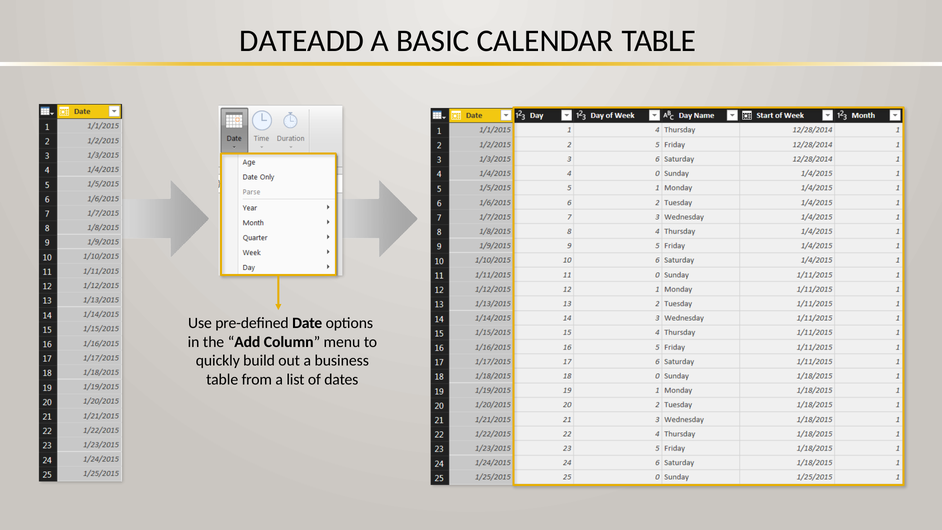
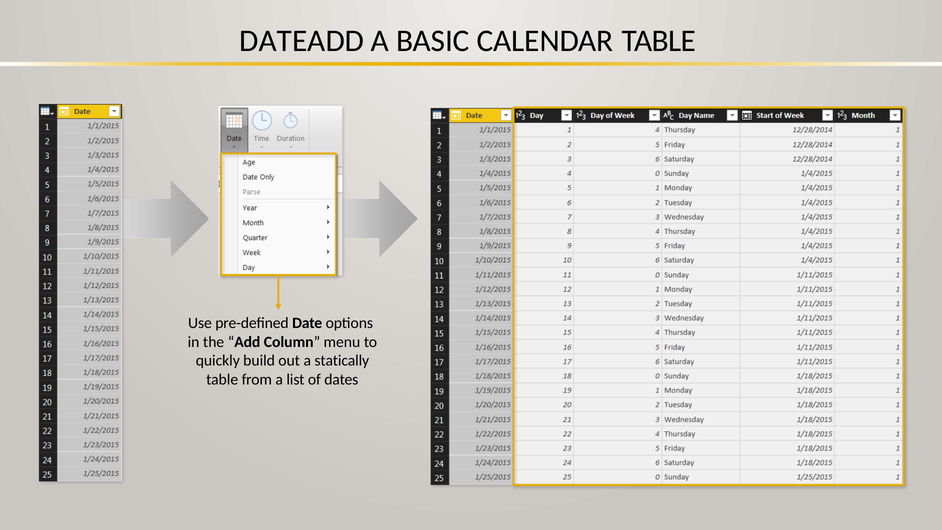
business: business -> statically
